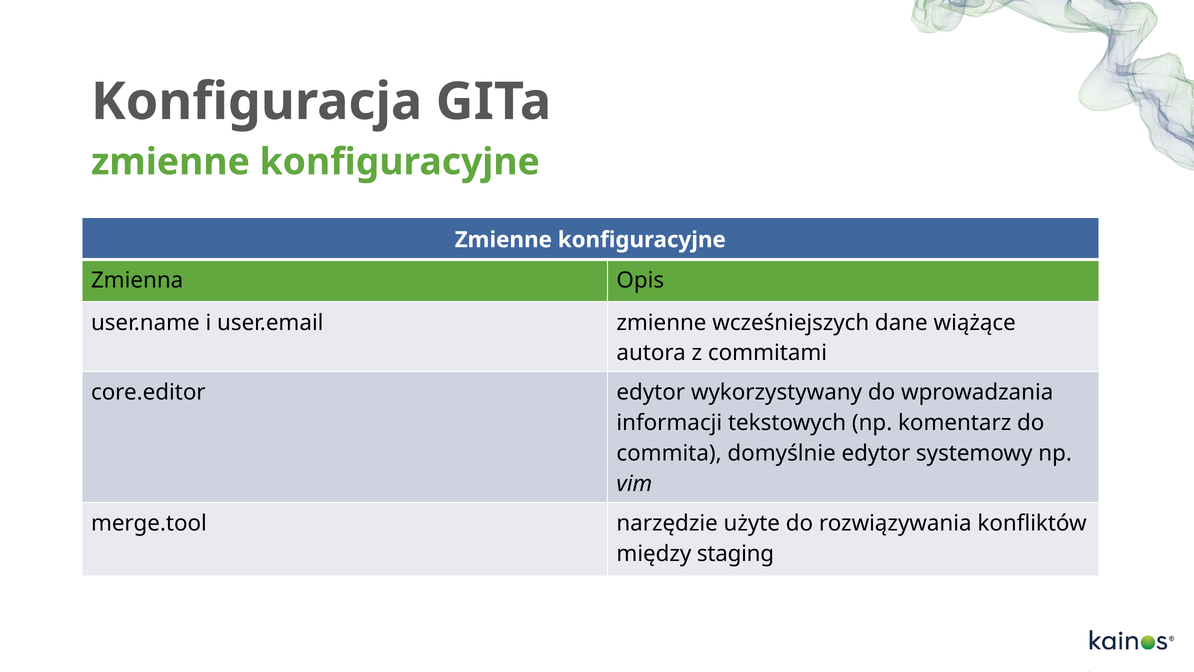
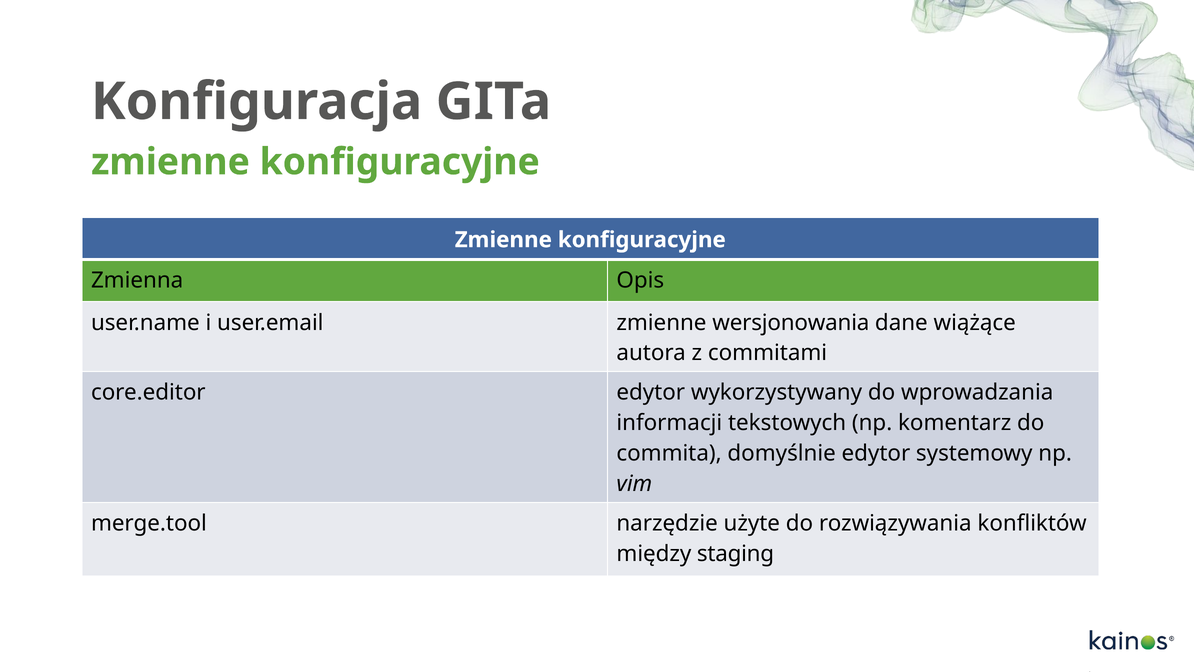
wcześniejszych: wcześniejszych -> wersjonowania
